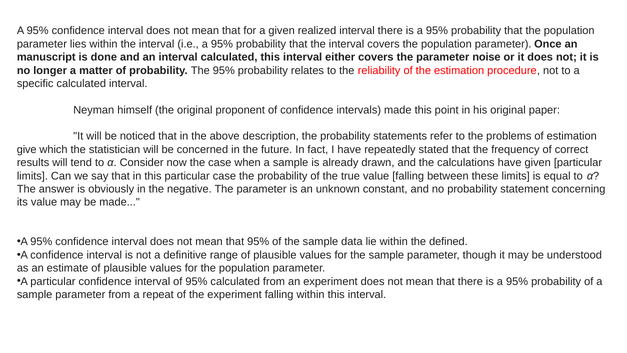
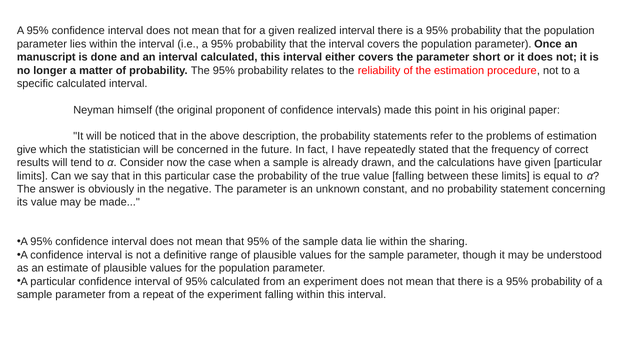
noise: noise -> short
defined: defined -> sharing
